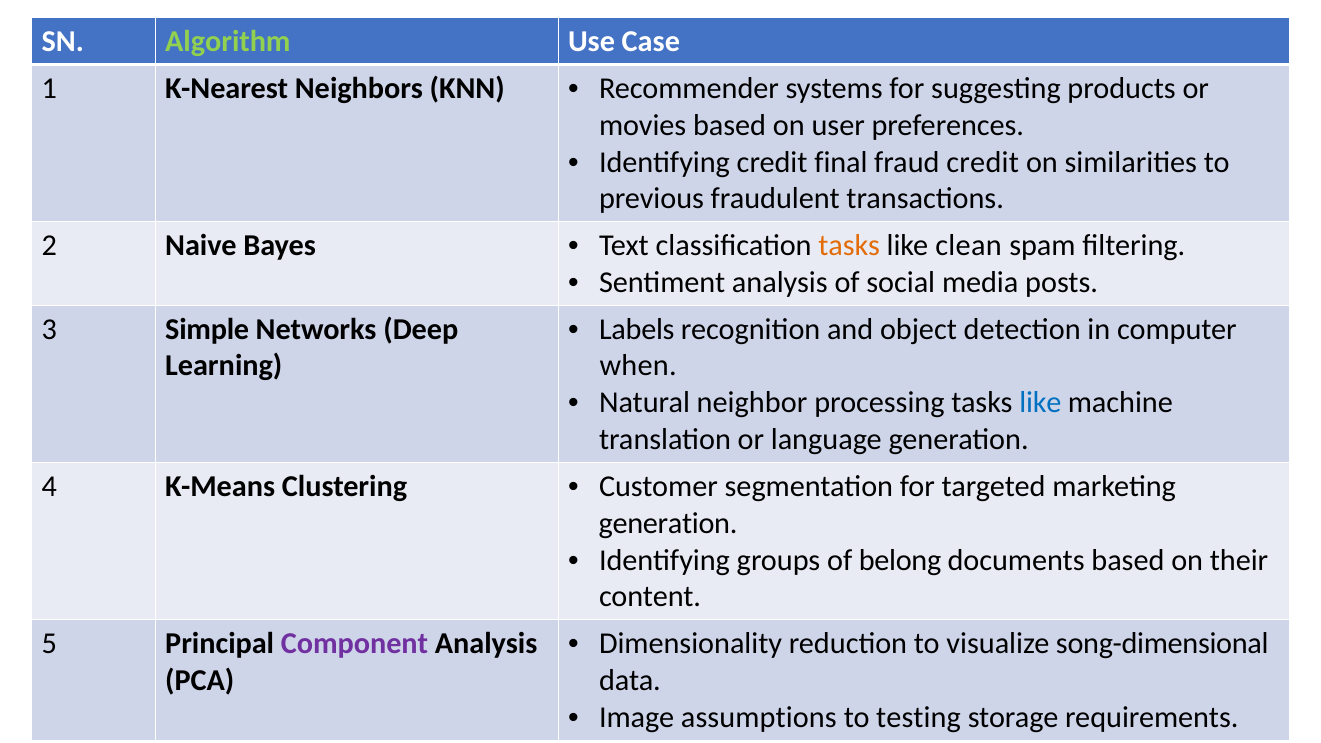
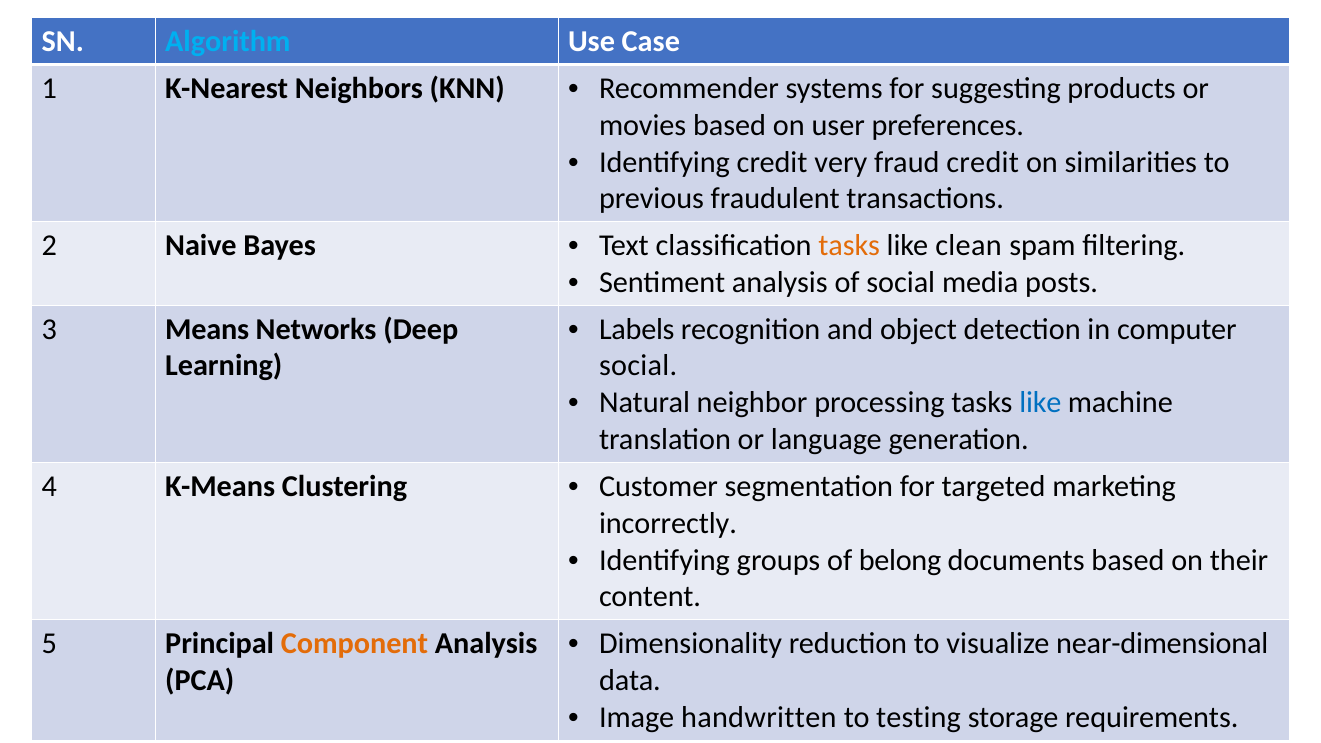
Algorithm colour: light green -> light blue
final: final -> very
Simple: Simple -> Means
when at (638, 366): when -> social
generation at (668, 523): generation -> incorrectly
song-dimensional: song-dimensional -> near-dimensional
Component colour: purple -> orange
assumptions: assumptions -> handwritten
